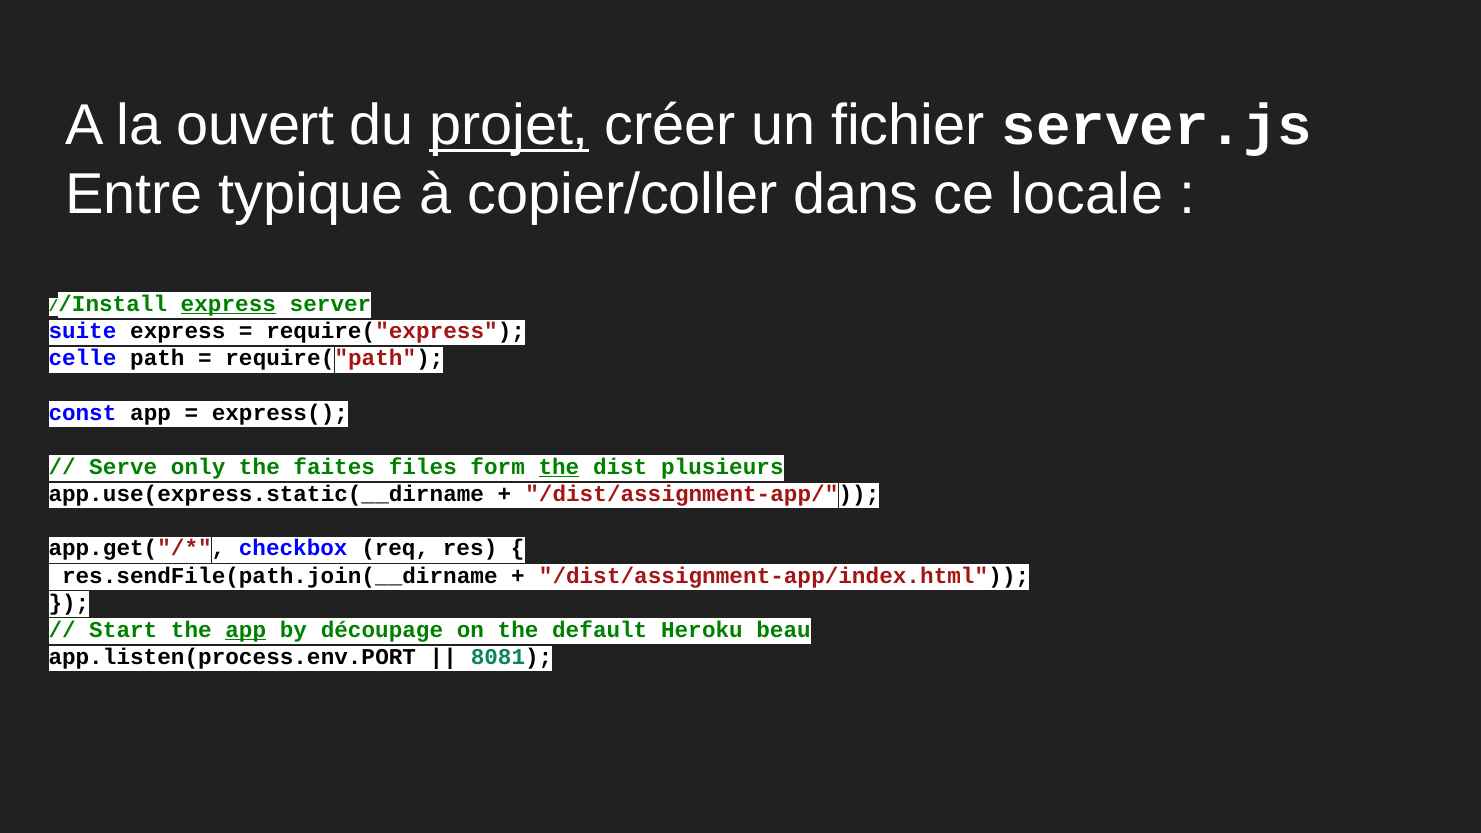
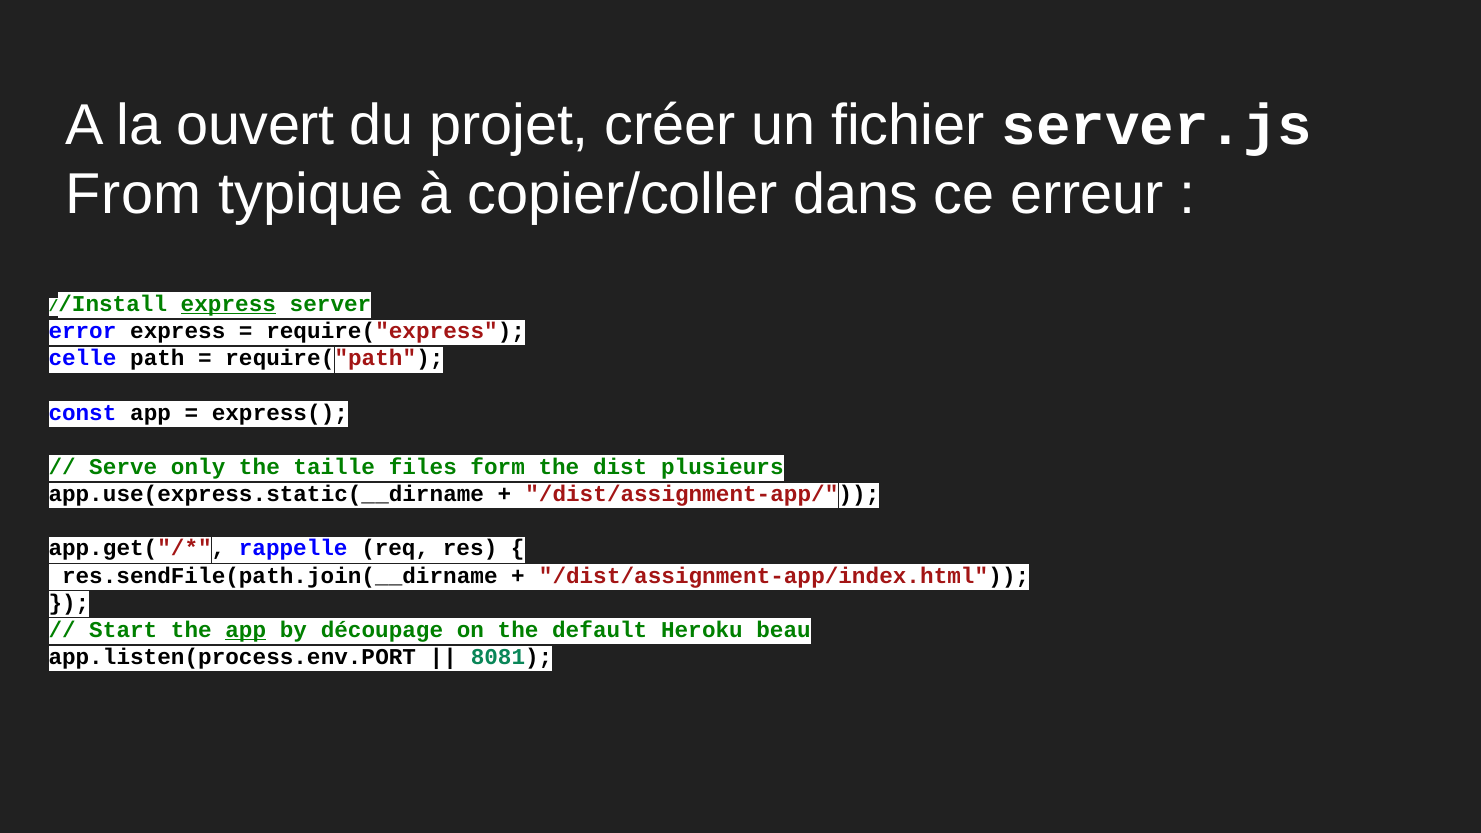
projet underline: present -> none
Entre: Entre -> From
locale: locale -> erreur
suite: suite -> error
faites: faites -> taille
the at (559, 467) underline: present -> none
checkbox: checkbox -> rappelle
